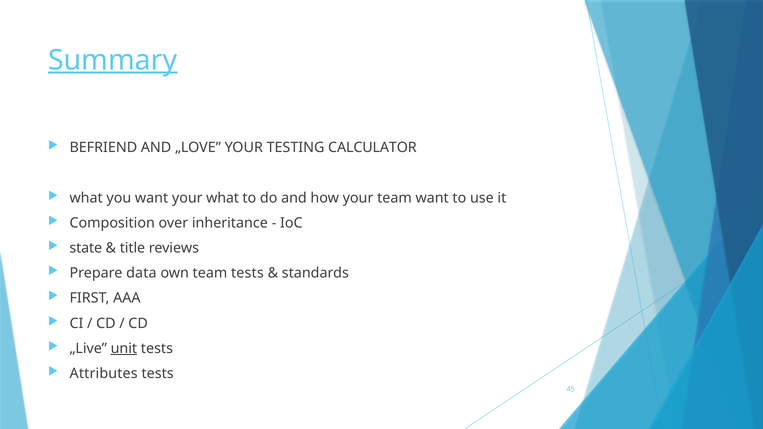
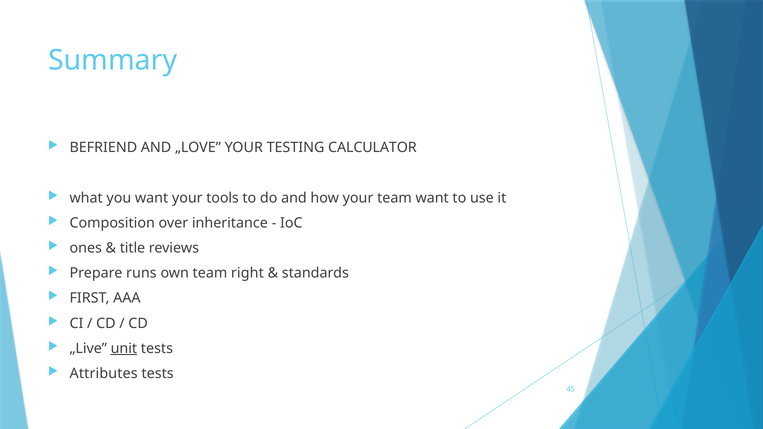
Summary underline: present -> none
your what: what -> tools
state: state -> ones
data: data -> runs
team tests: tests -> right
